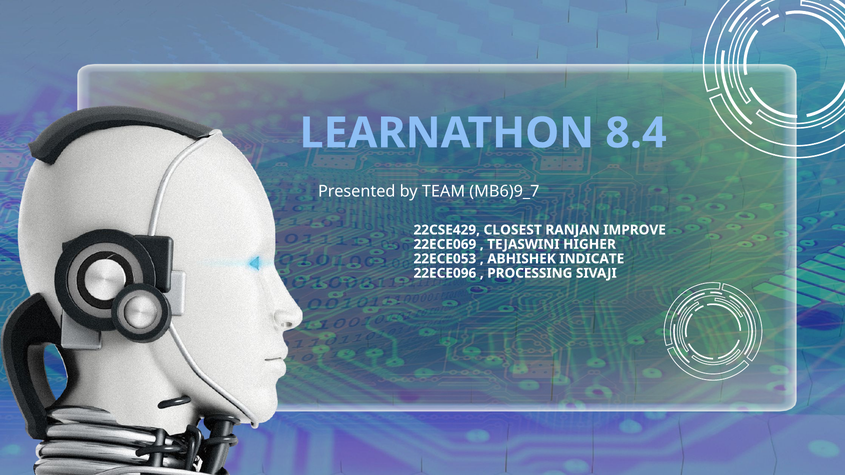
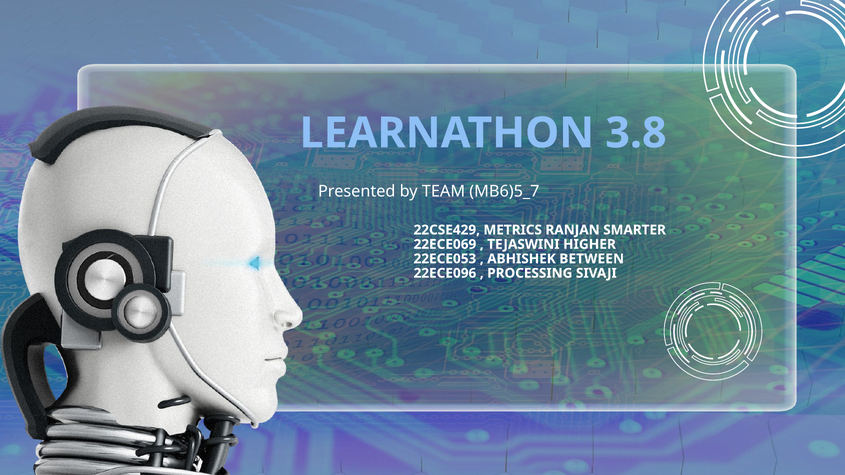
8.4: 8.4 -> 3.8
MB6)9_7: MB6)9_7 -> MB6)5_7
CLOSEST: CLOSEST -> METRICS
IMPROVE: IMPROVE -> SMARTER
INDICATE: INDICATE -> BETWEEN
